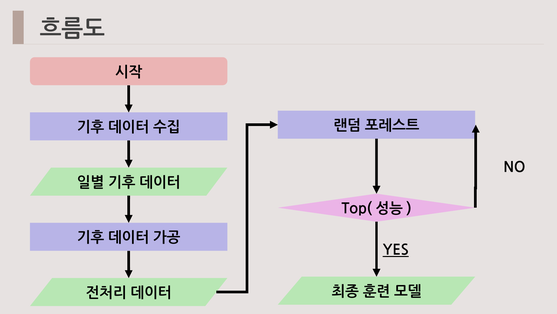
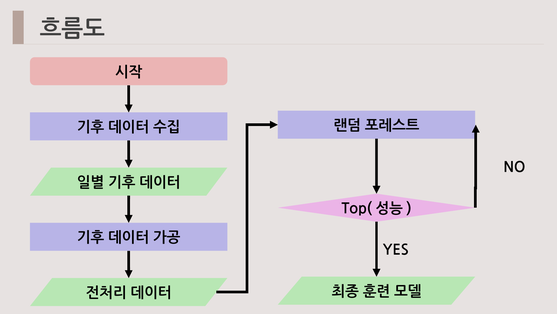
YES underline: present -> none
